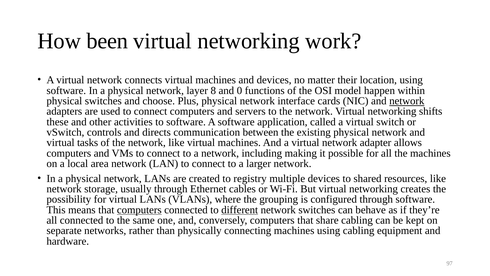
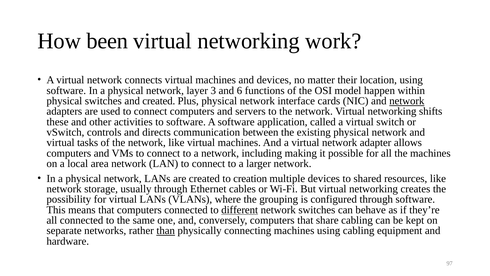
8: 8 -> 3
0: 0 -> 6
and choose: choose -> created
registry: registry -> creation
computers at (139, 210) underline: present -> none
than underline: none -> present
